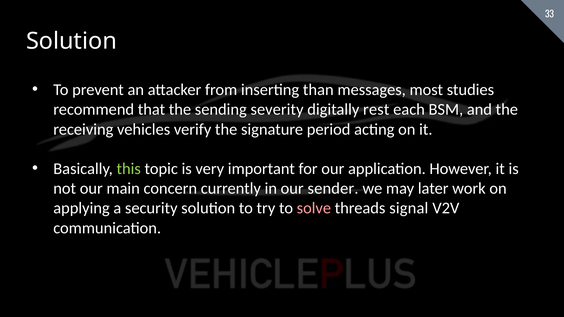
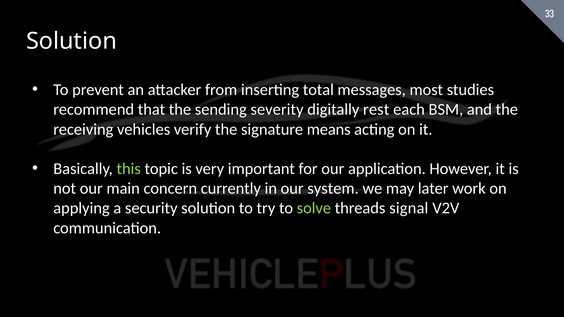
than: than -> total
period: period -> means
sender: sender -> system
solve colour: pink -> light green
